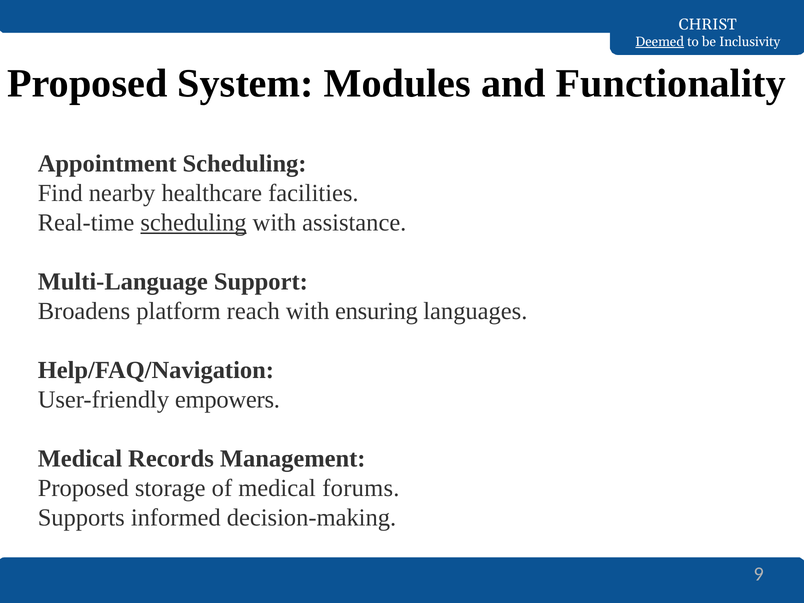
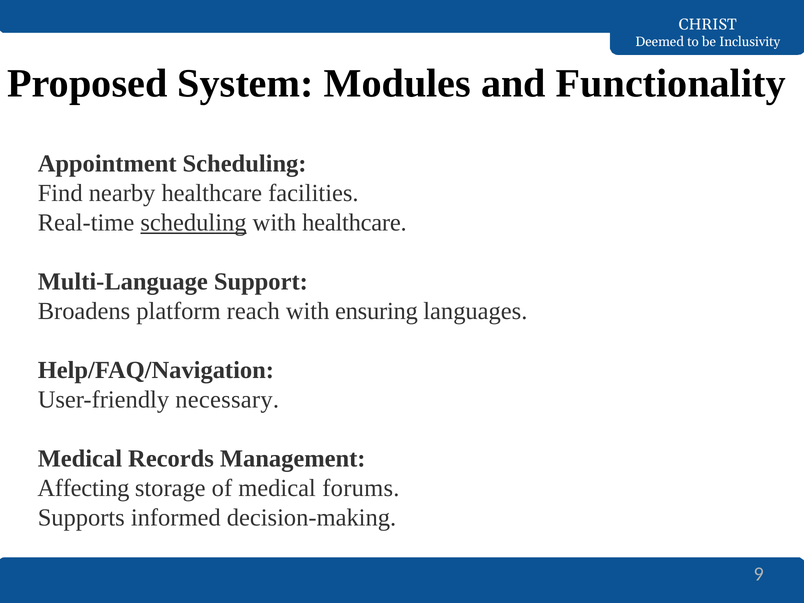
Deemed underline: present -> none
with assistance: assistance -> healthcare
empowers: empowers -> necessary
Proposed at (83, 488): Proposed -> Affecting
